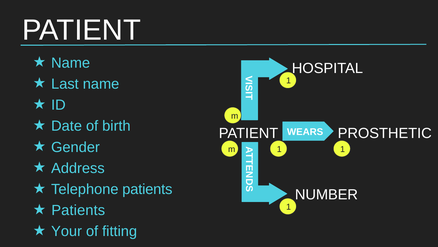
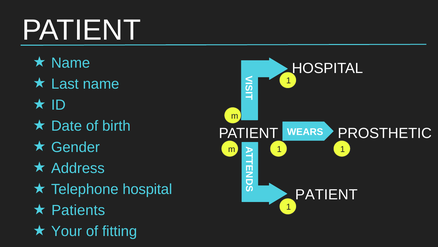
Telephone patients: patients -> hospital
NUMBER at (326, 194): NUMBER -> PATIENT
